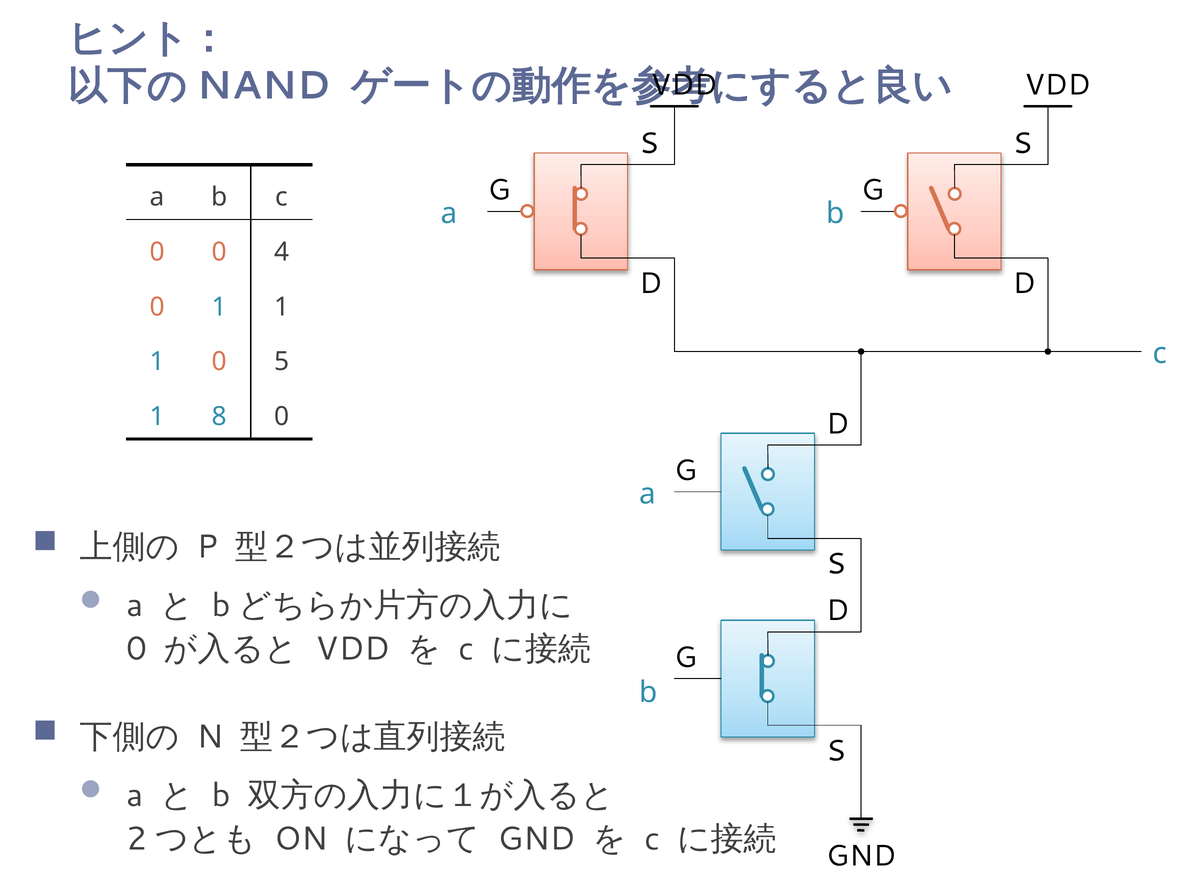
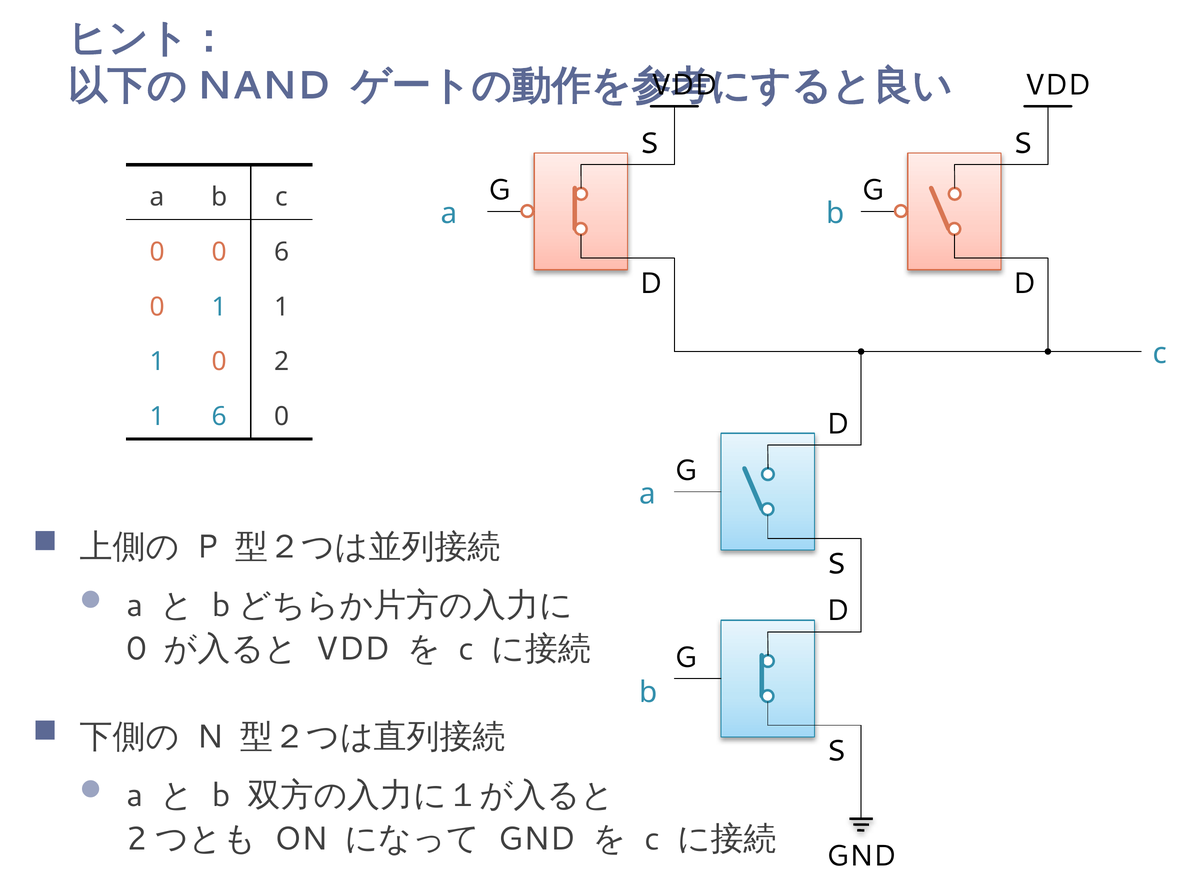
0 4: 4 -> 6
5: 5 -> 2
1 8: 8 -> 6
